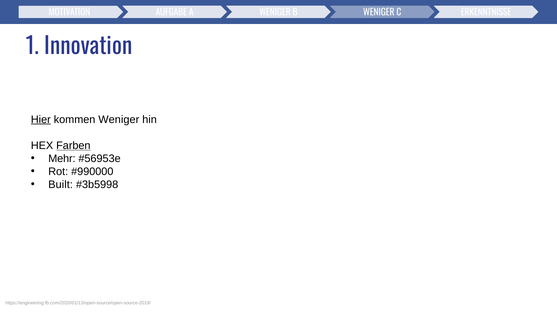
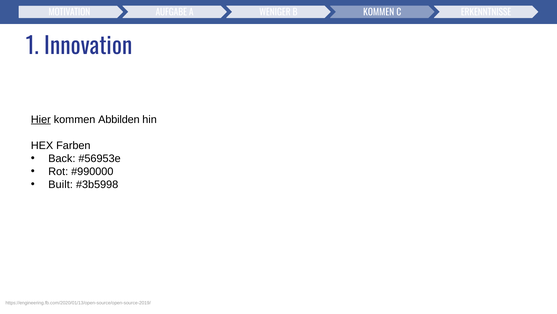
WENIGER at (379, 12): WENIGER -> KOMMEN
kommen Weniger: Weniger -> Abbilden
Farben underline: present -> none
Mehr: Mehr -> Back
